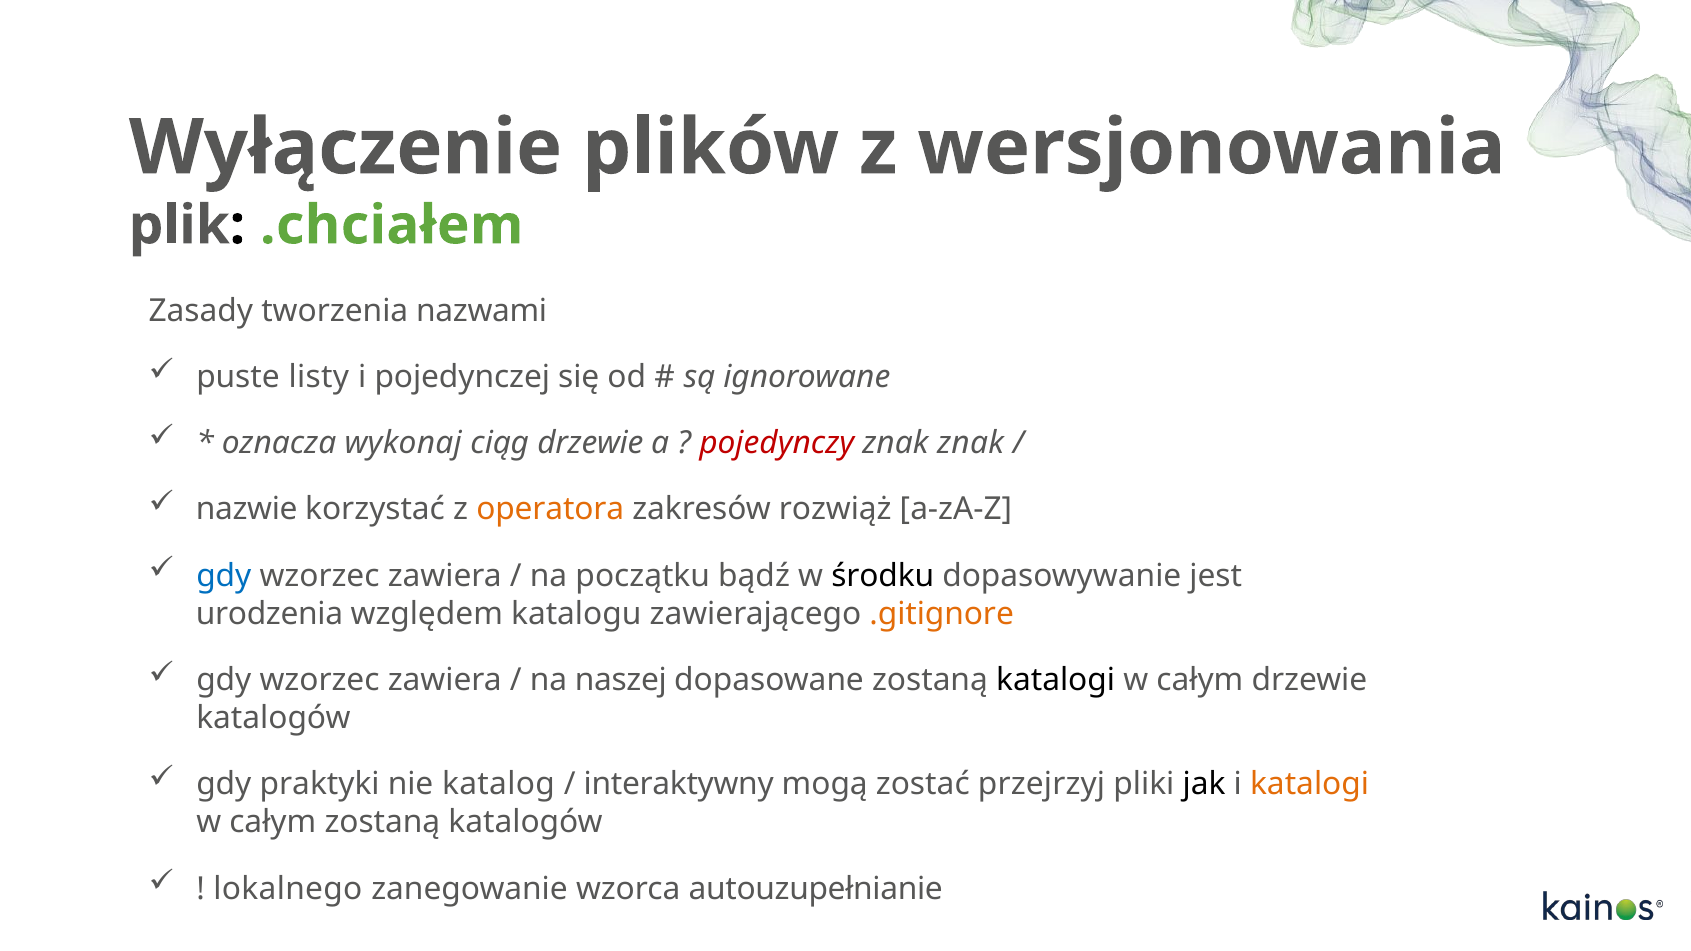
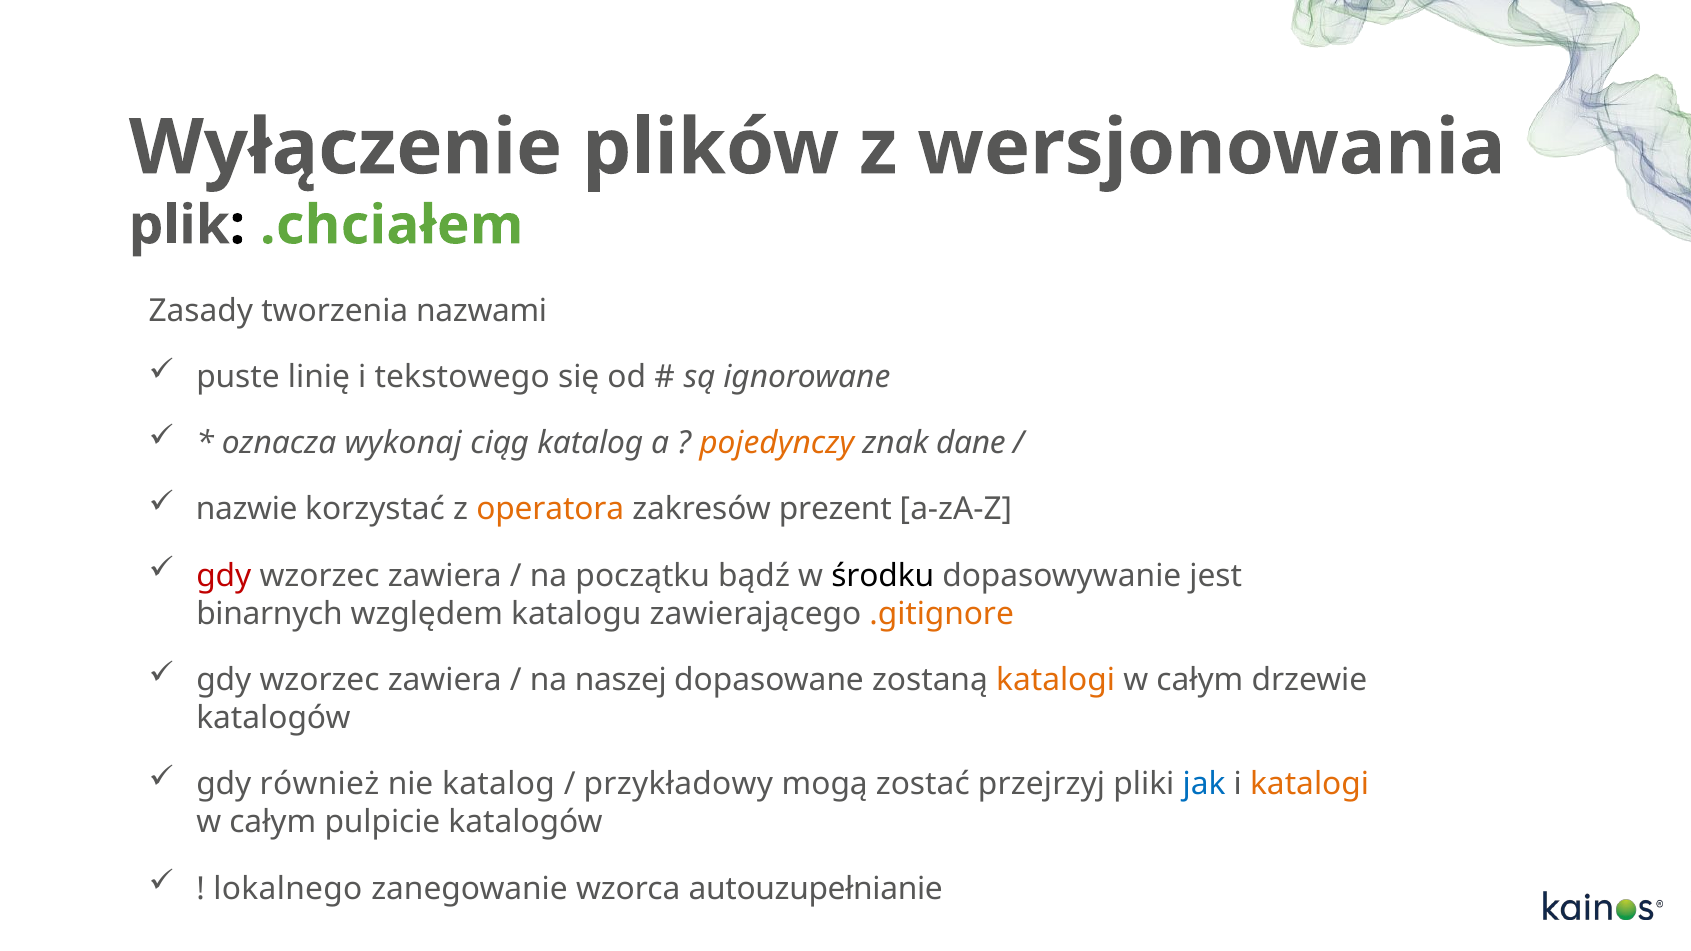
listy: listy -> linię
pojedynczej: pojedynczej -> tekstowego
ciąg drzewie: drzewie -> katalog
pojedynczy colour: red -> orange
znak znak: znak -> dane
rozwiąż: rozwiąż -> prezent
gdy at (224, 576) colour: blue -> red
urodzenia: urodzenia -> binarnych
katalogi at (1056, 680) colour: black -> orange
praktyki: praktyki -> również
interaktywny: interaktywny -> przykładowy
jak colour: black -> blue
całym zostaną: zostaną -> pulpicie
